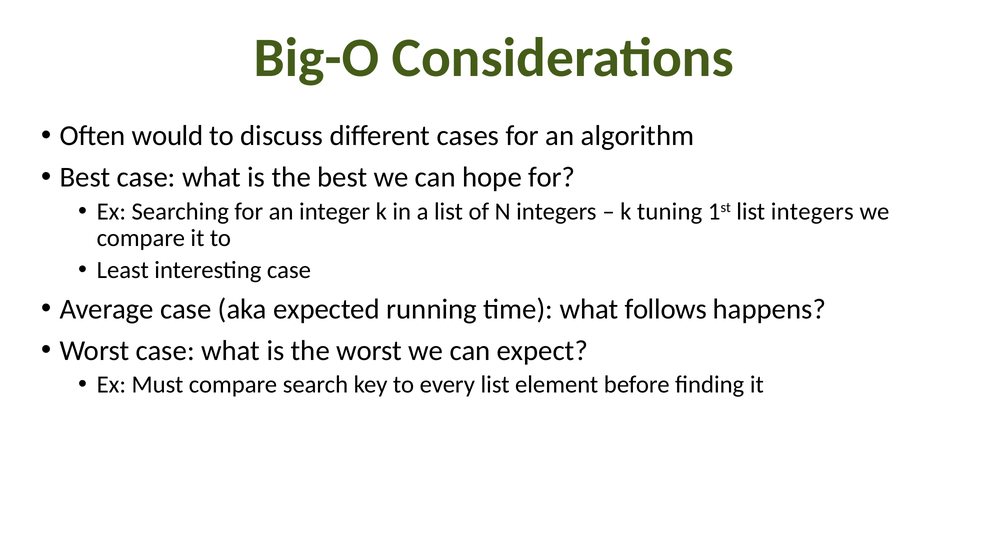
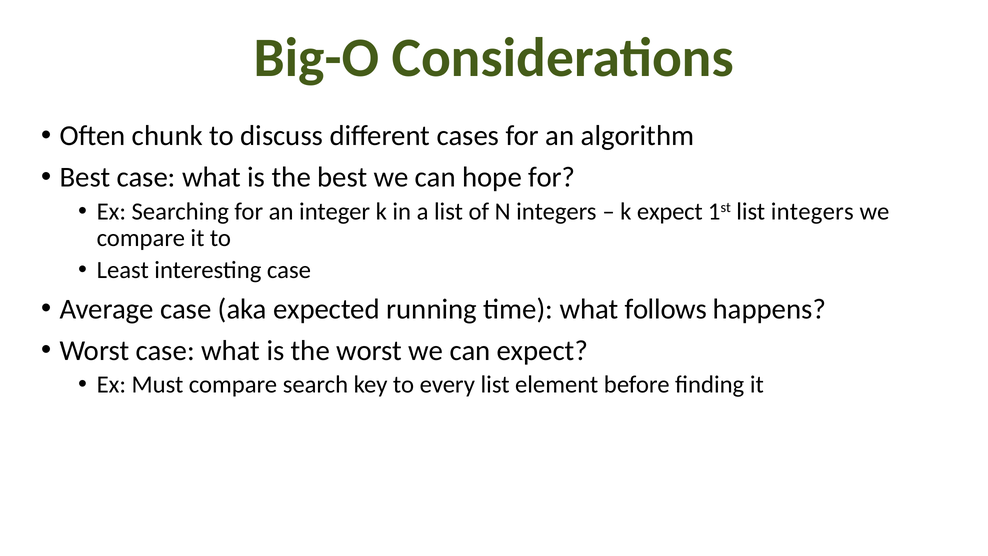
would: would -> chunk
k tuning: tuning -> expect
